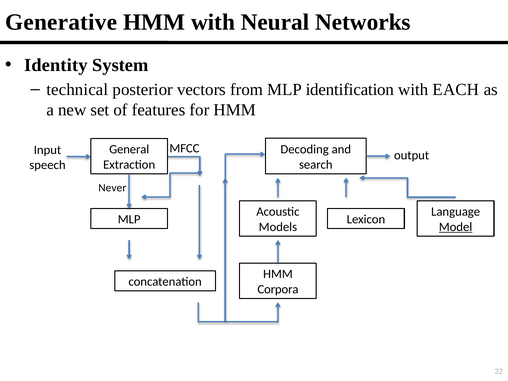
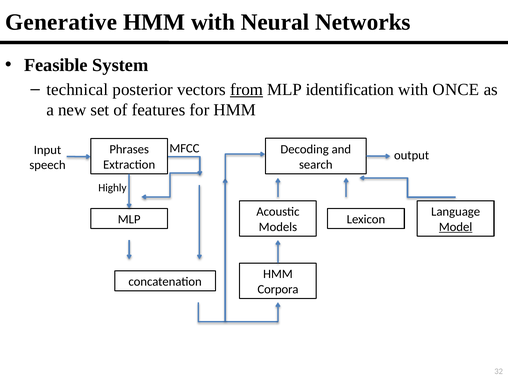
Identity: Identity -> Feasible
from underline: none -> present
EACH: EACH -> ONCE
General: General -> Phrases
Never: Never -> Highly
